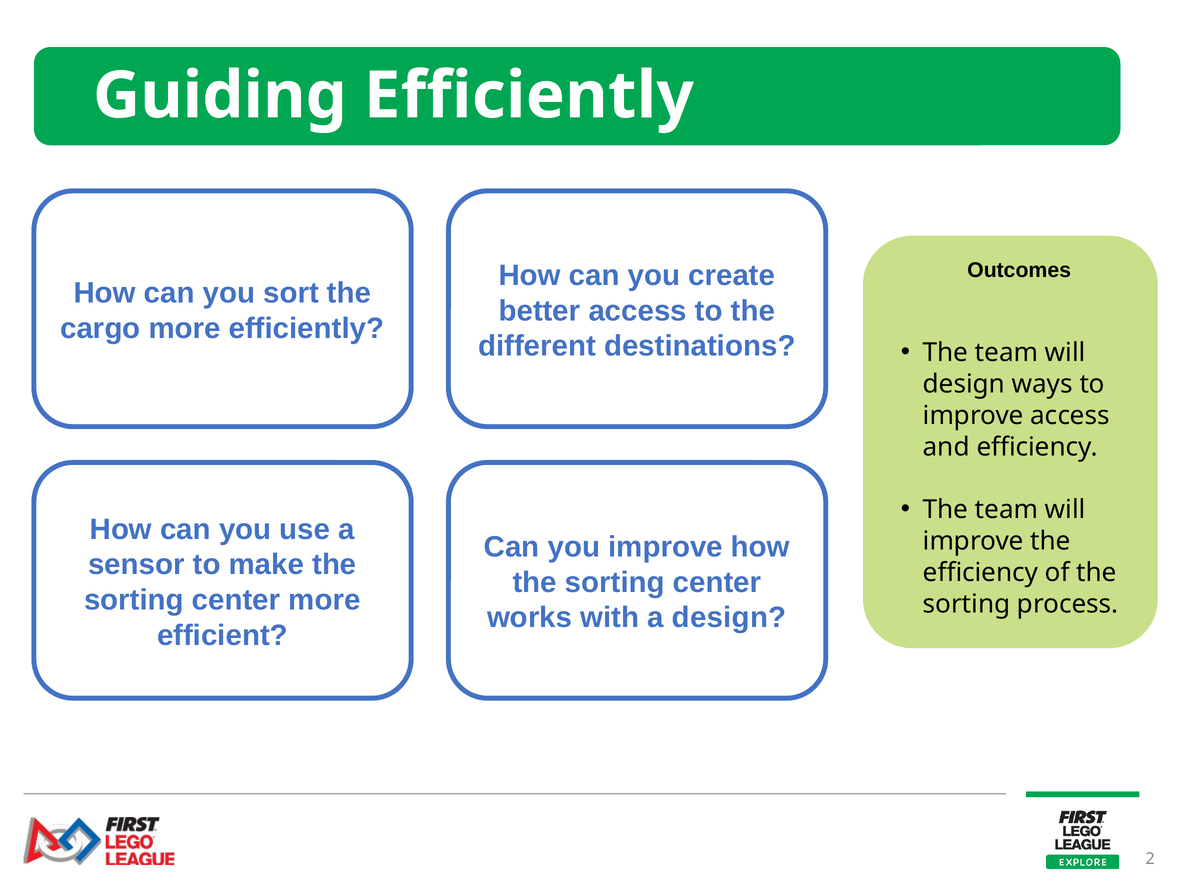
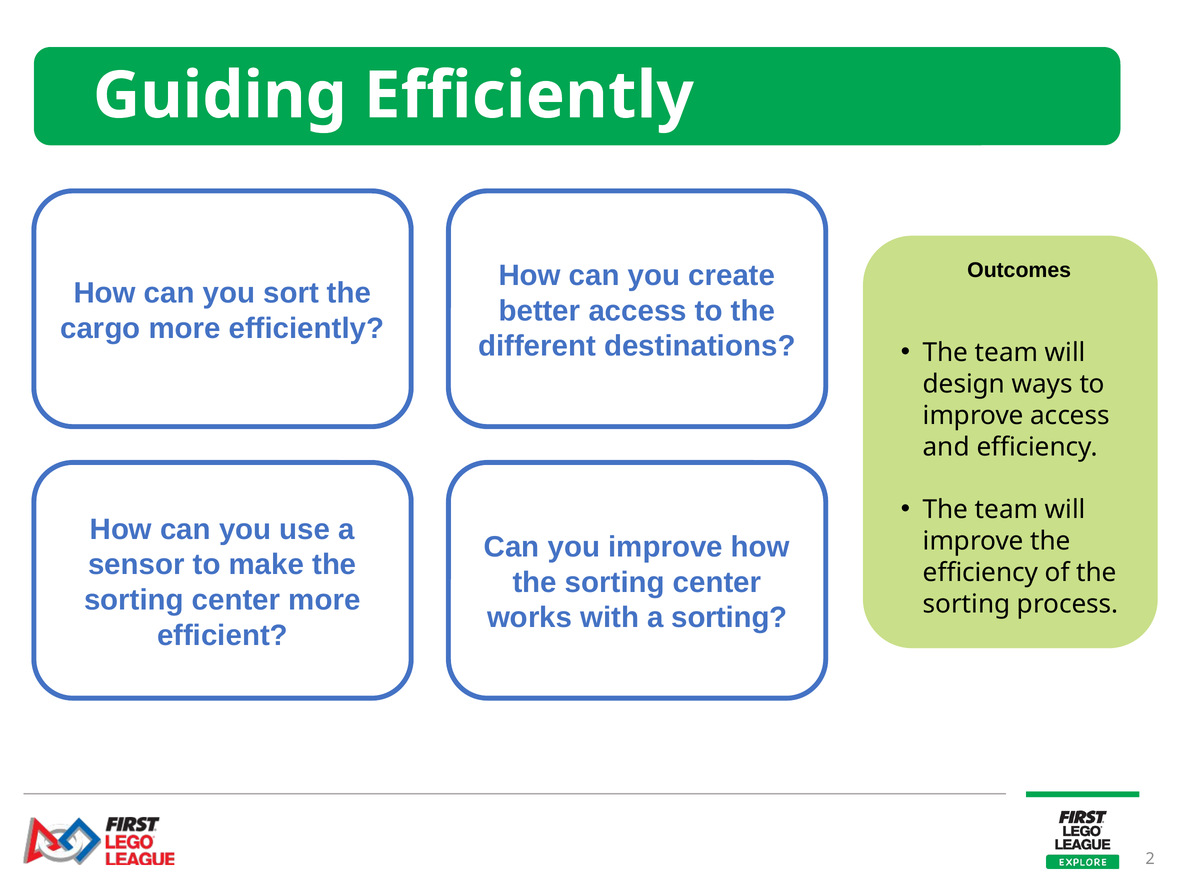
a design: design -> sorting
